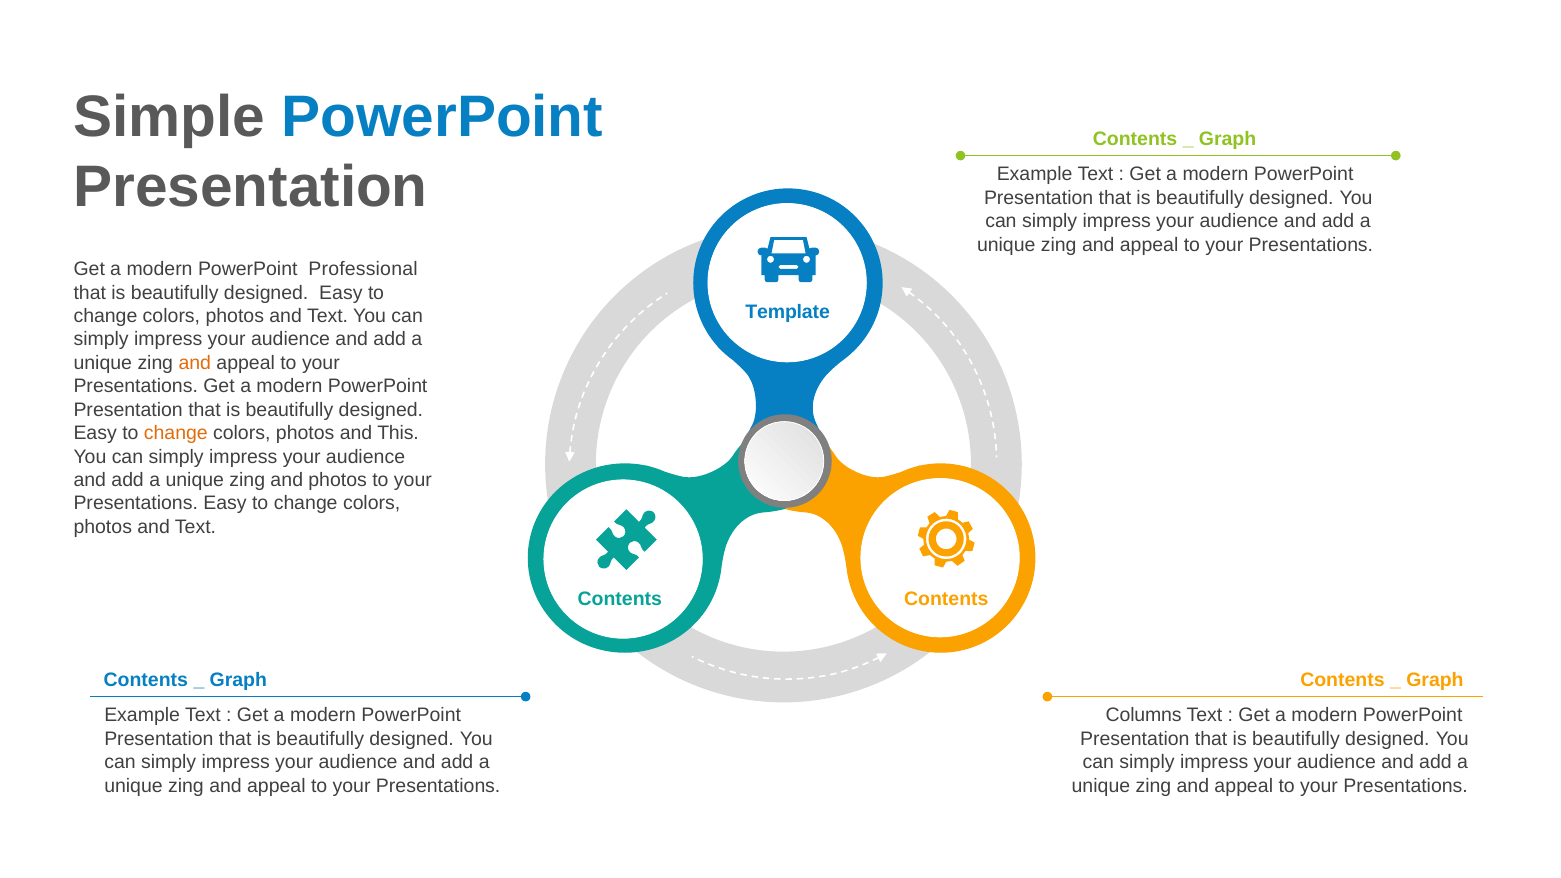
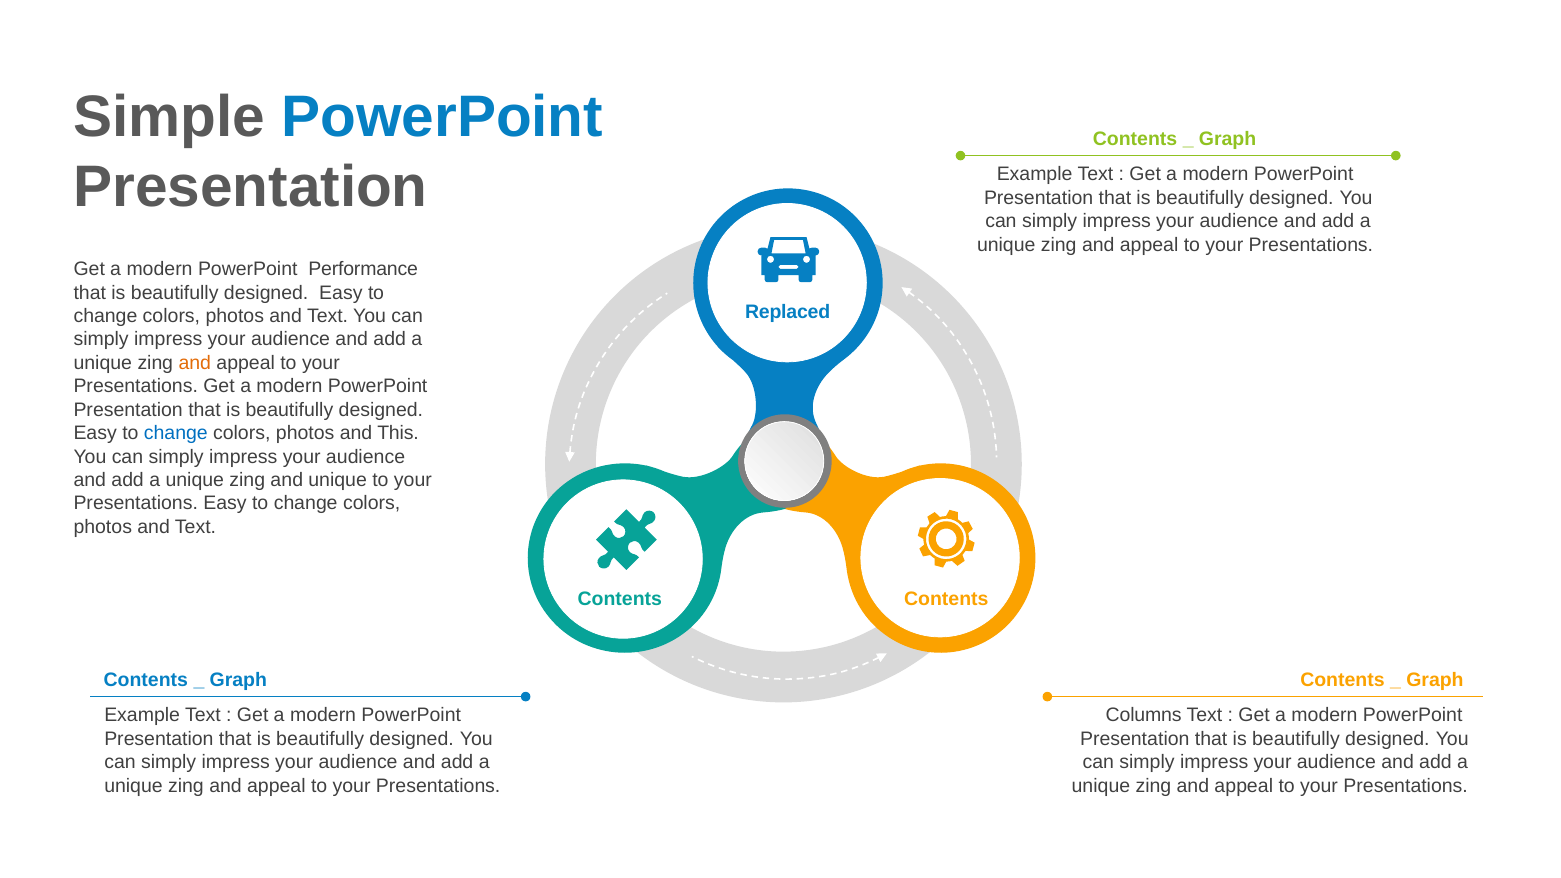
Professional: Professional -> Performance
Template: Template -> Replaced
change at (176, 433) colour: orange -> blue
and photos: photos -> unique
